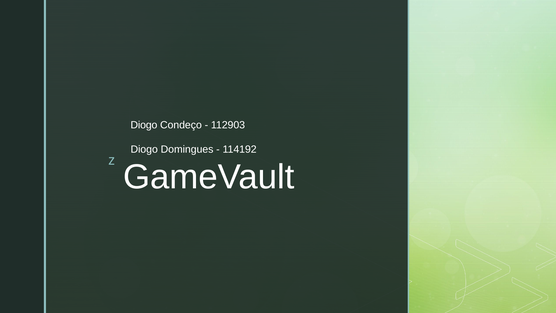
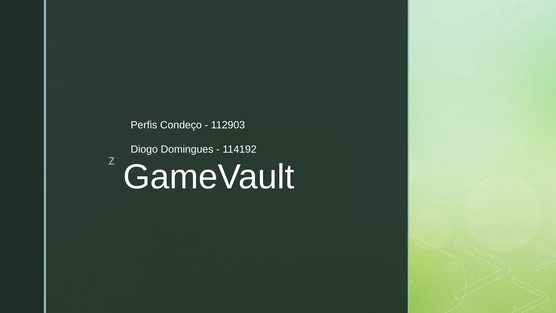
Diogo at (144, 125): Diogo -> Perfis
